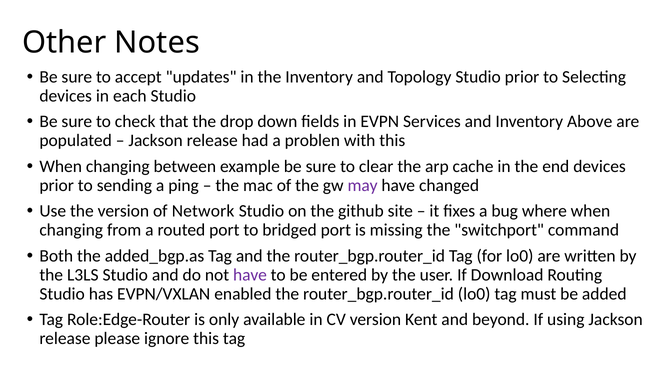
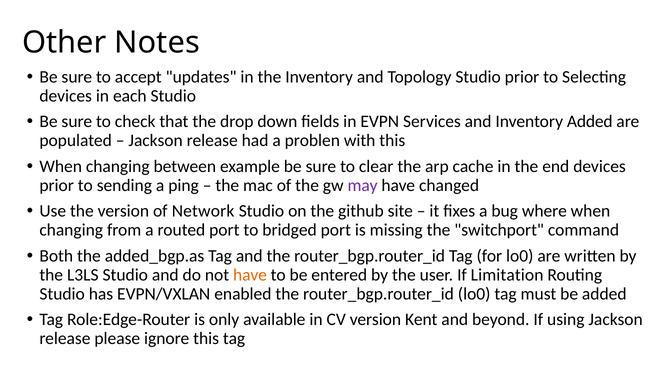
Inventory Above: Above -> Added
have at (250, 275) colour: purple -> orange
Download: Download -> Limitation
